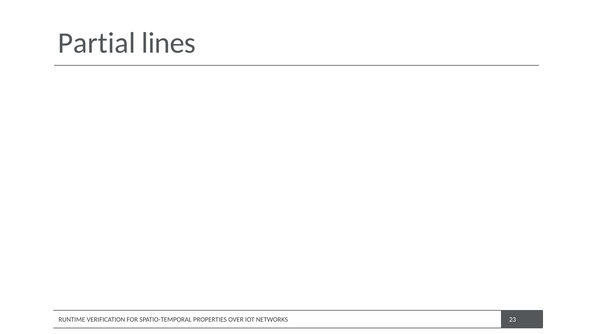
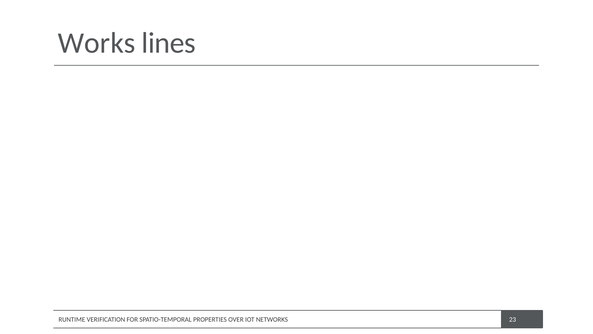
Partial: Partial -> Works
